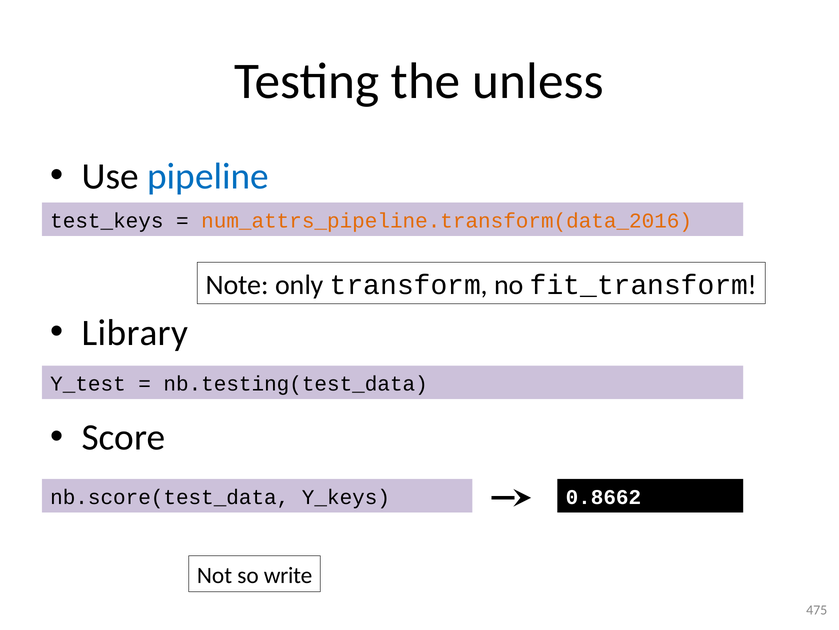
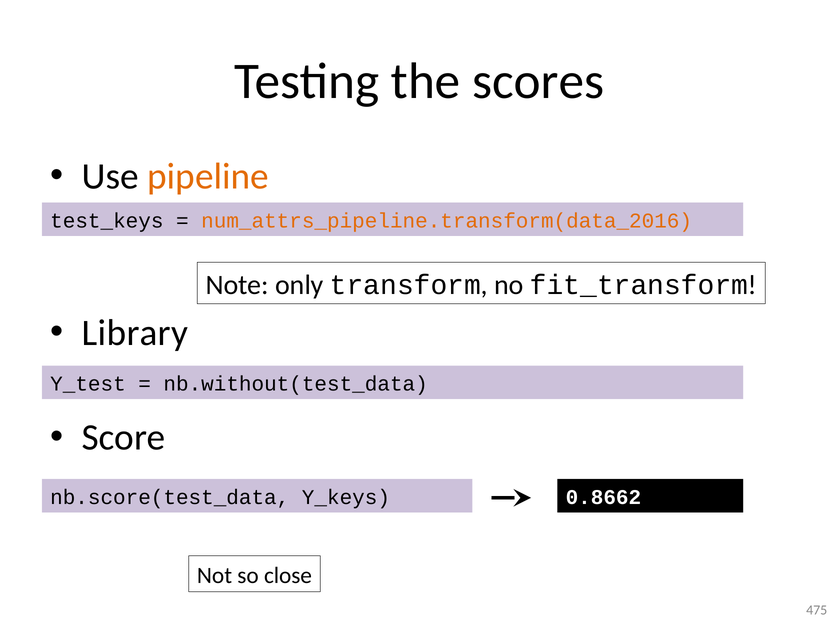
unless: unless -> scores
pipeline colour: blue -> orange
nb.testing(test_data: nb.testing(test_data -> nb.without(test_data
write: write -> close
